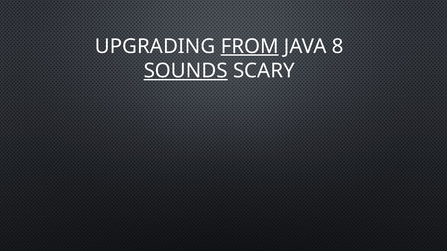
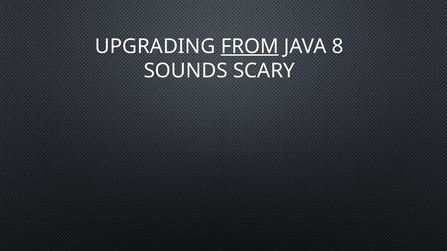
SOUNDS underline: present -> none
